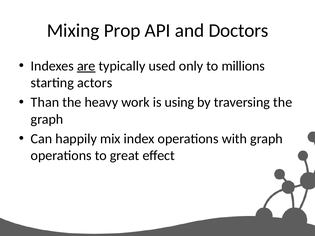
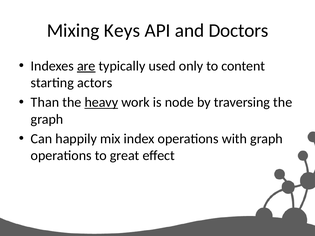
Prop: Prop -> Keys
millions: millions -> content
heavy underline: none -> present
using: using -> node
